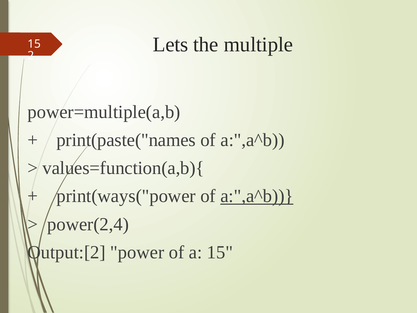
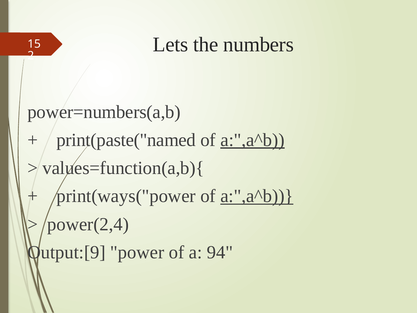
multiple: multiple -> numbers
power=multiple(a,b: power=multiple(a,b -> power=numbers(a,b
print(paste("names: print(paste("names -> print(paste("named
a:",a^b at (253, 140) underline: none -> present
Output:[2: Output:[2 -> Output:[9
a 15: 15 -> 94
